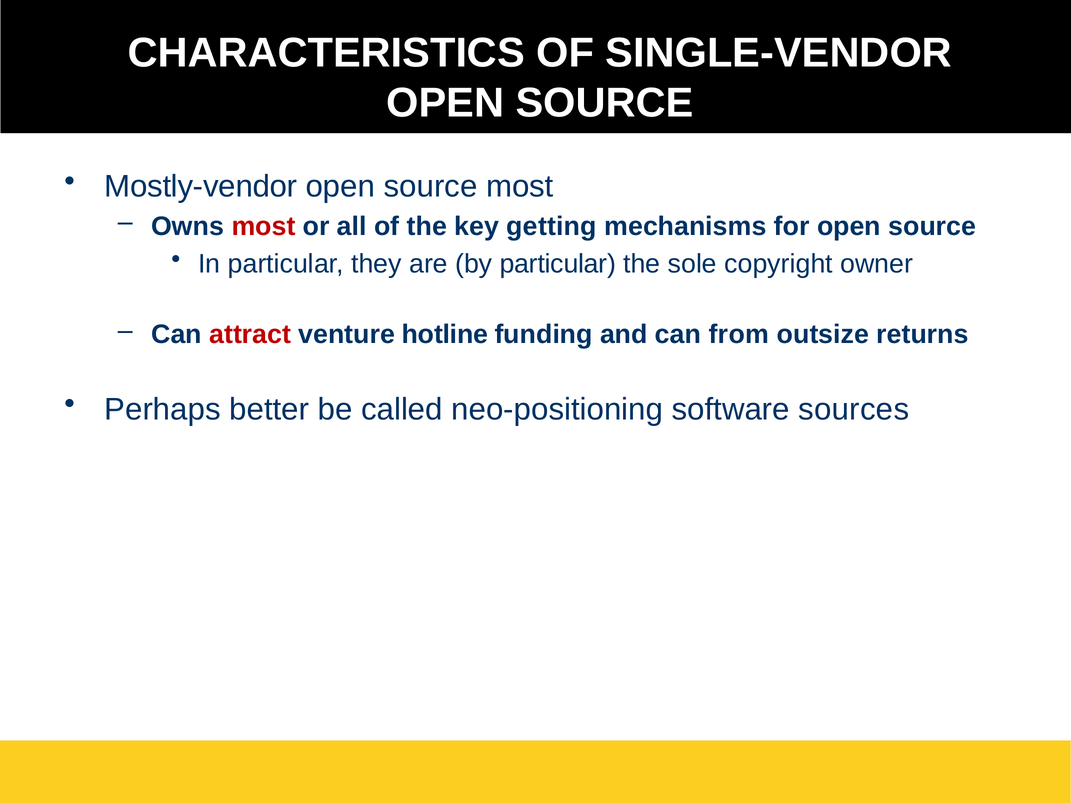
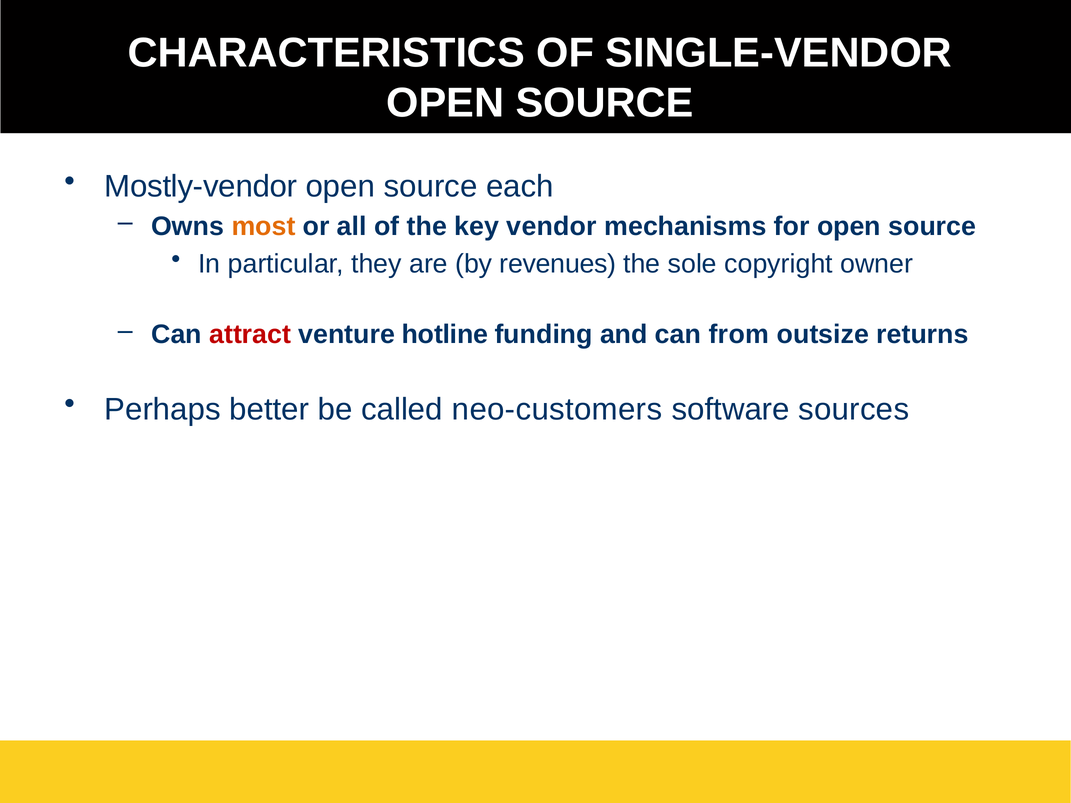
source most: most -> each
most at (263, 226) colour: red -> orange
getting: getting -> vendor
by particular: particular -> revenues
neo-positioning: neo-positioning -> neo-customers
